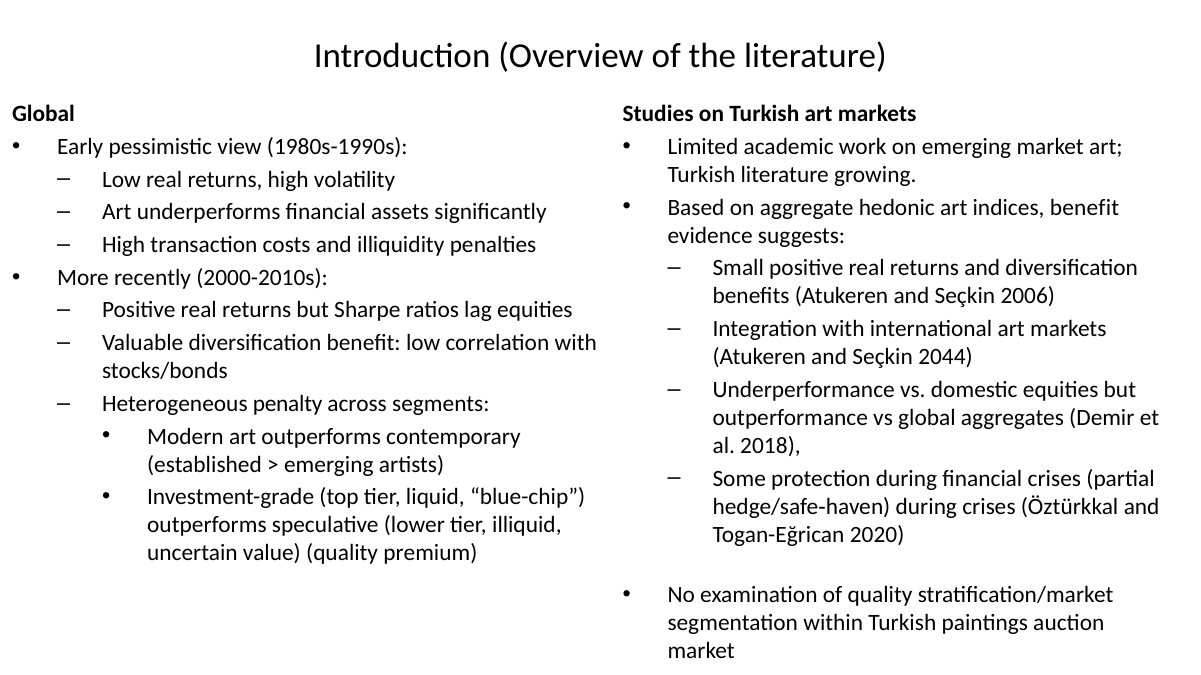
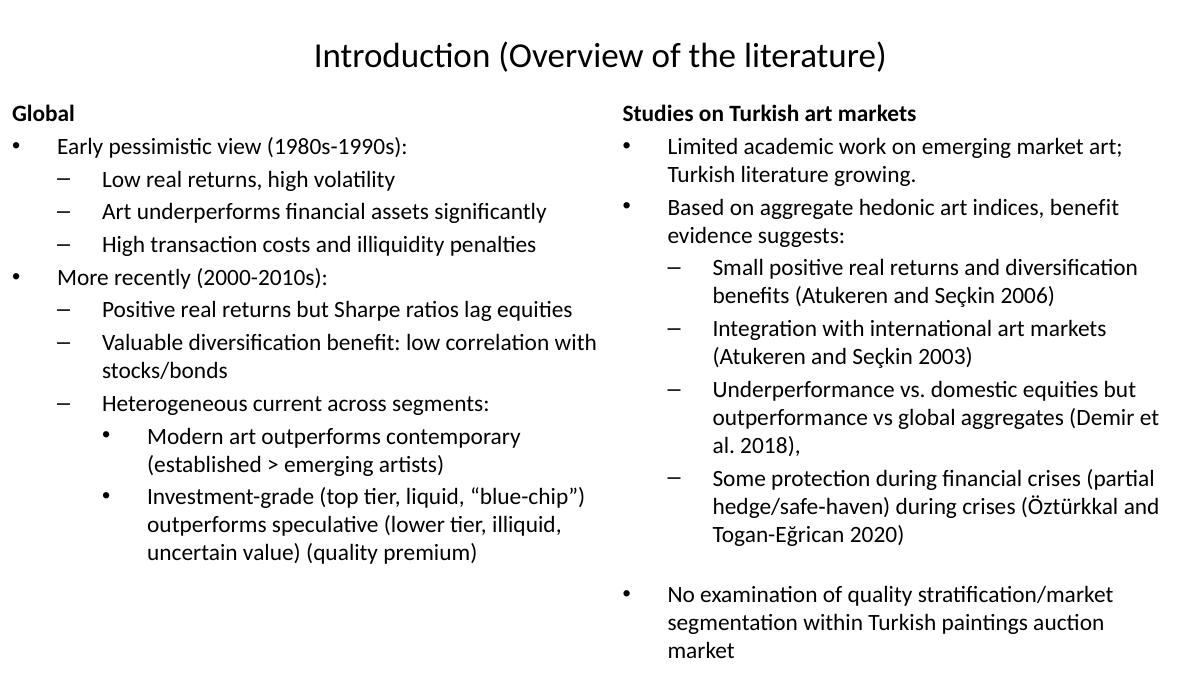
2044: 2044 -> 2003
penalty: penalty -> current
